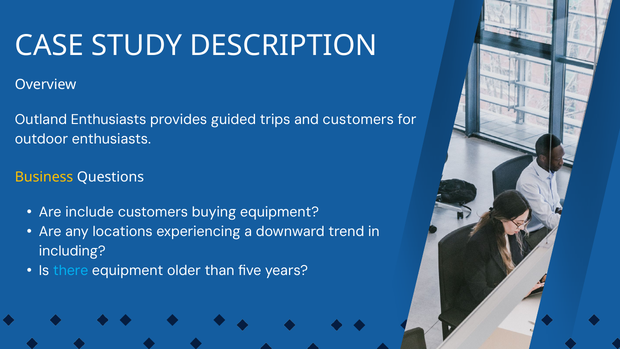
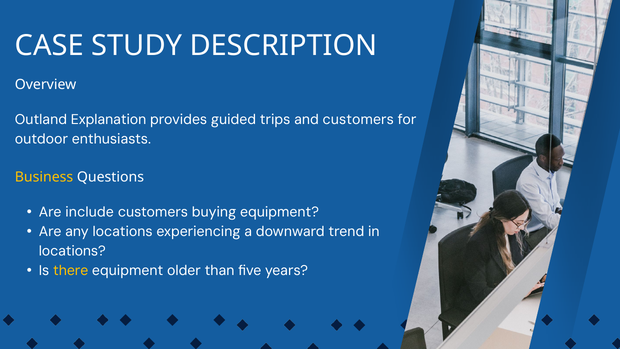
Outland Enthusiasts: Enthusiasts -> Explanation
including at (72, 251): including -> locations
there colour: light blue -> yellow
